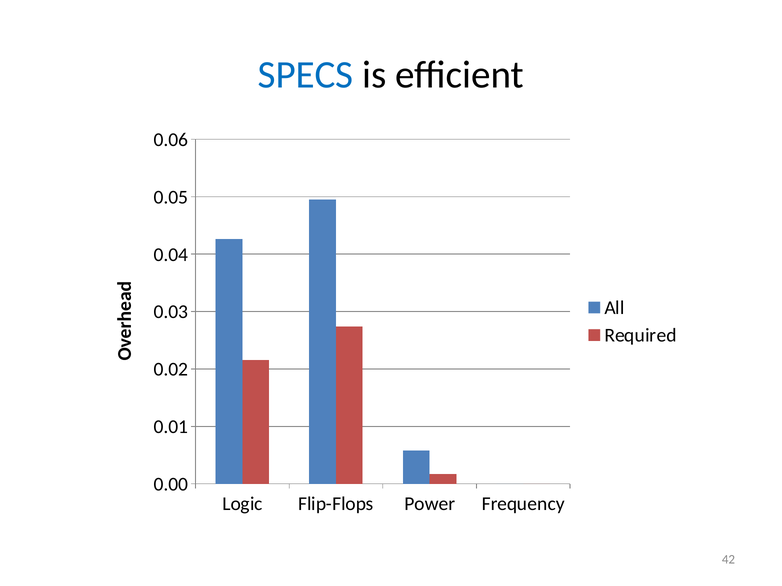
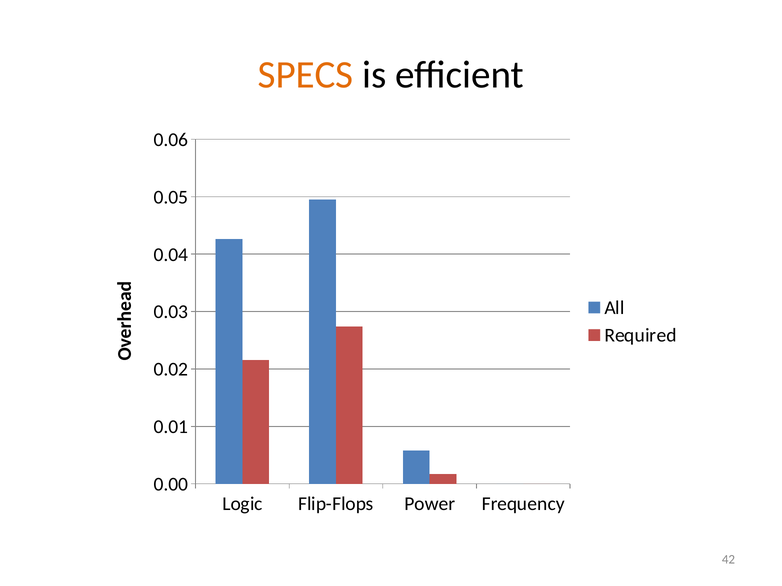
SPECS colour: blue -> orange
